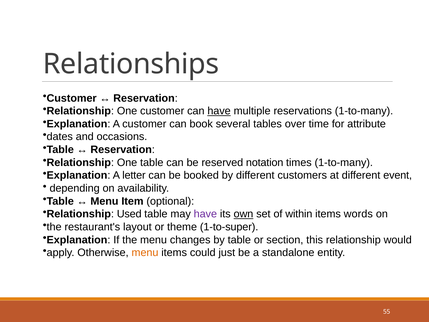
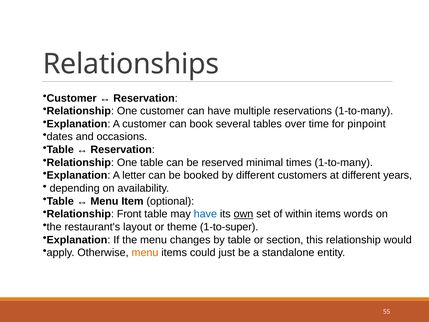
have at (219, 111) underline: present -> none
attribute: attribute -> pinpoint
notation: notation -> minimal
event: event -> years
Used: Used -> Front
have at (205, 214) colour: purple -> blue
